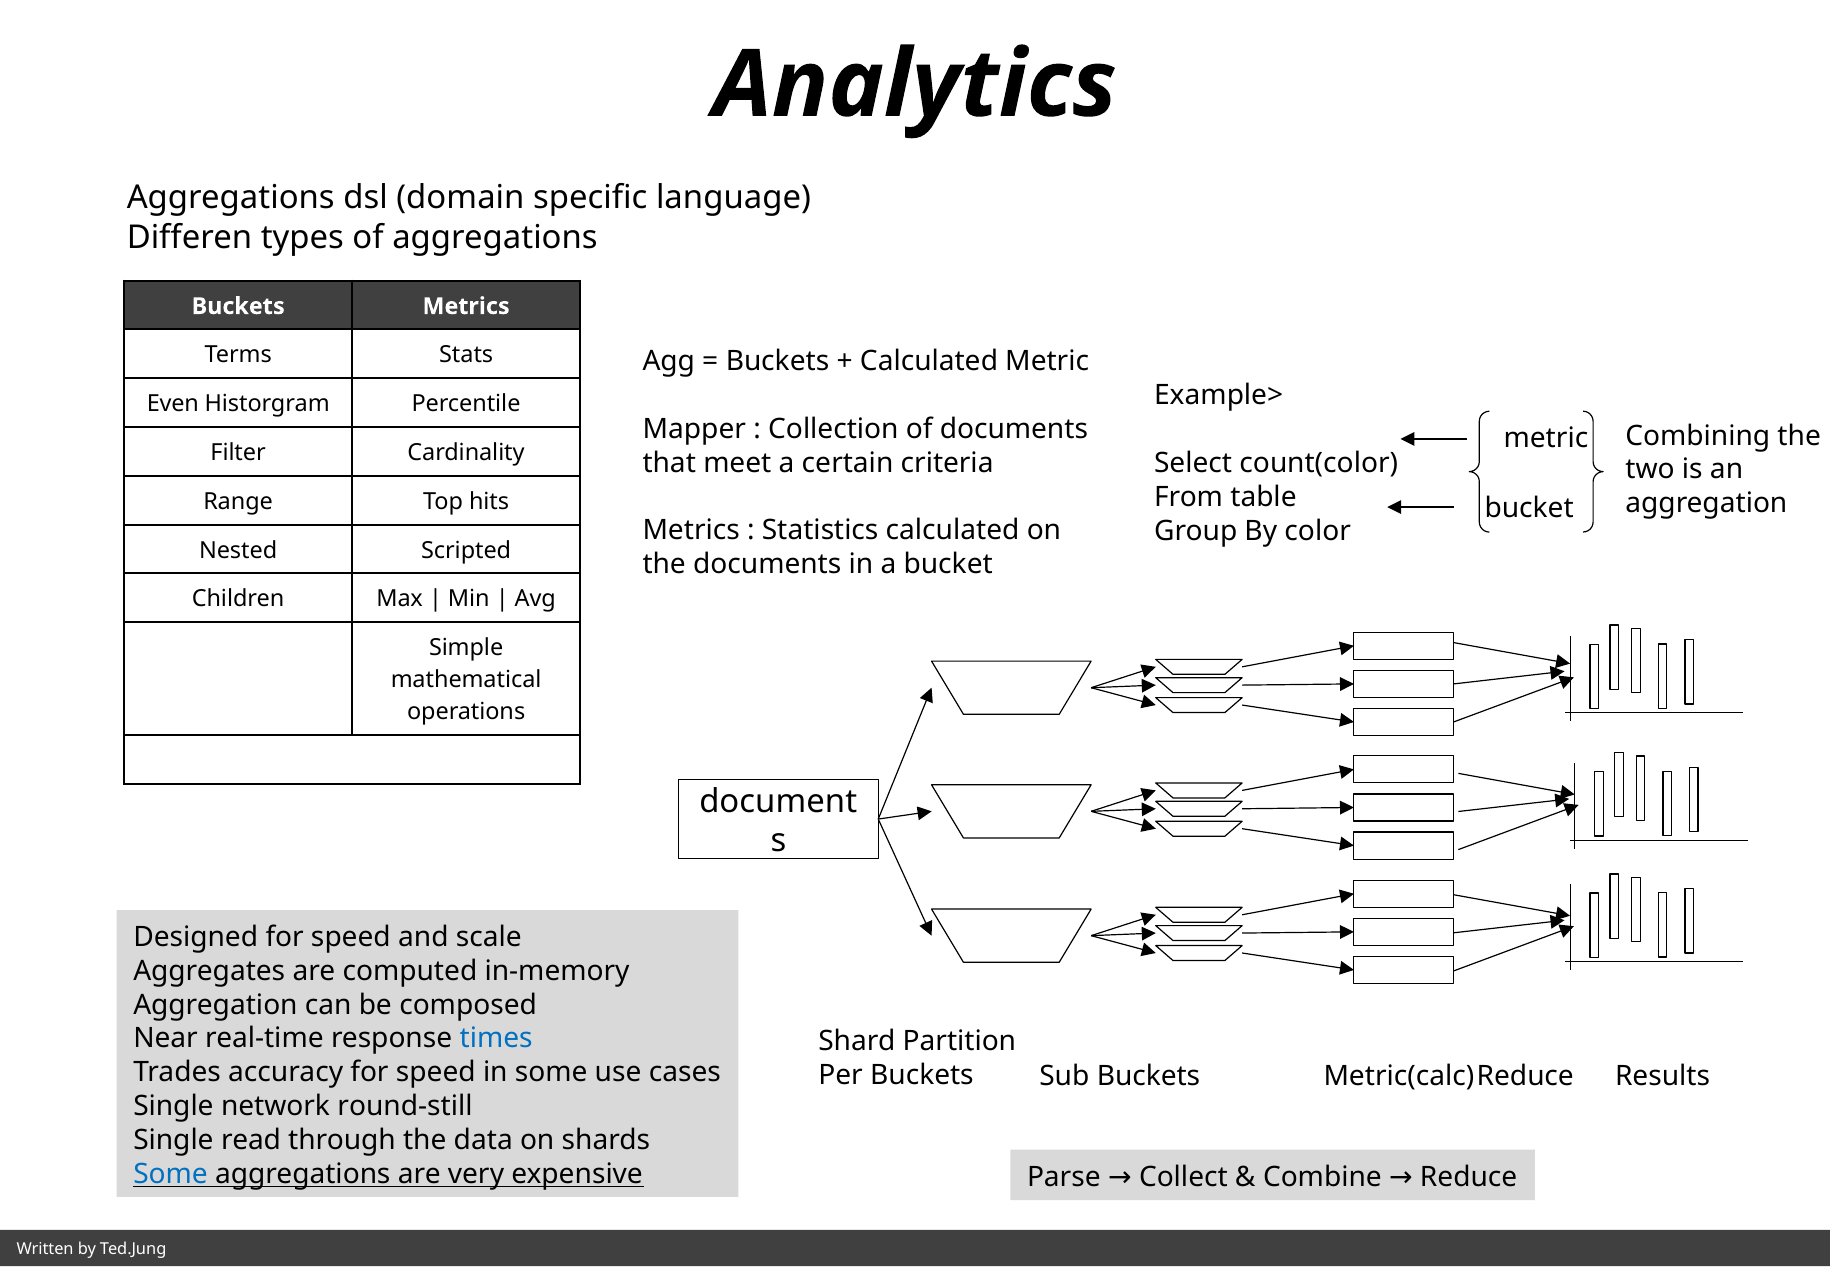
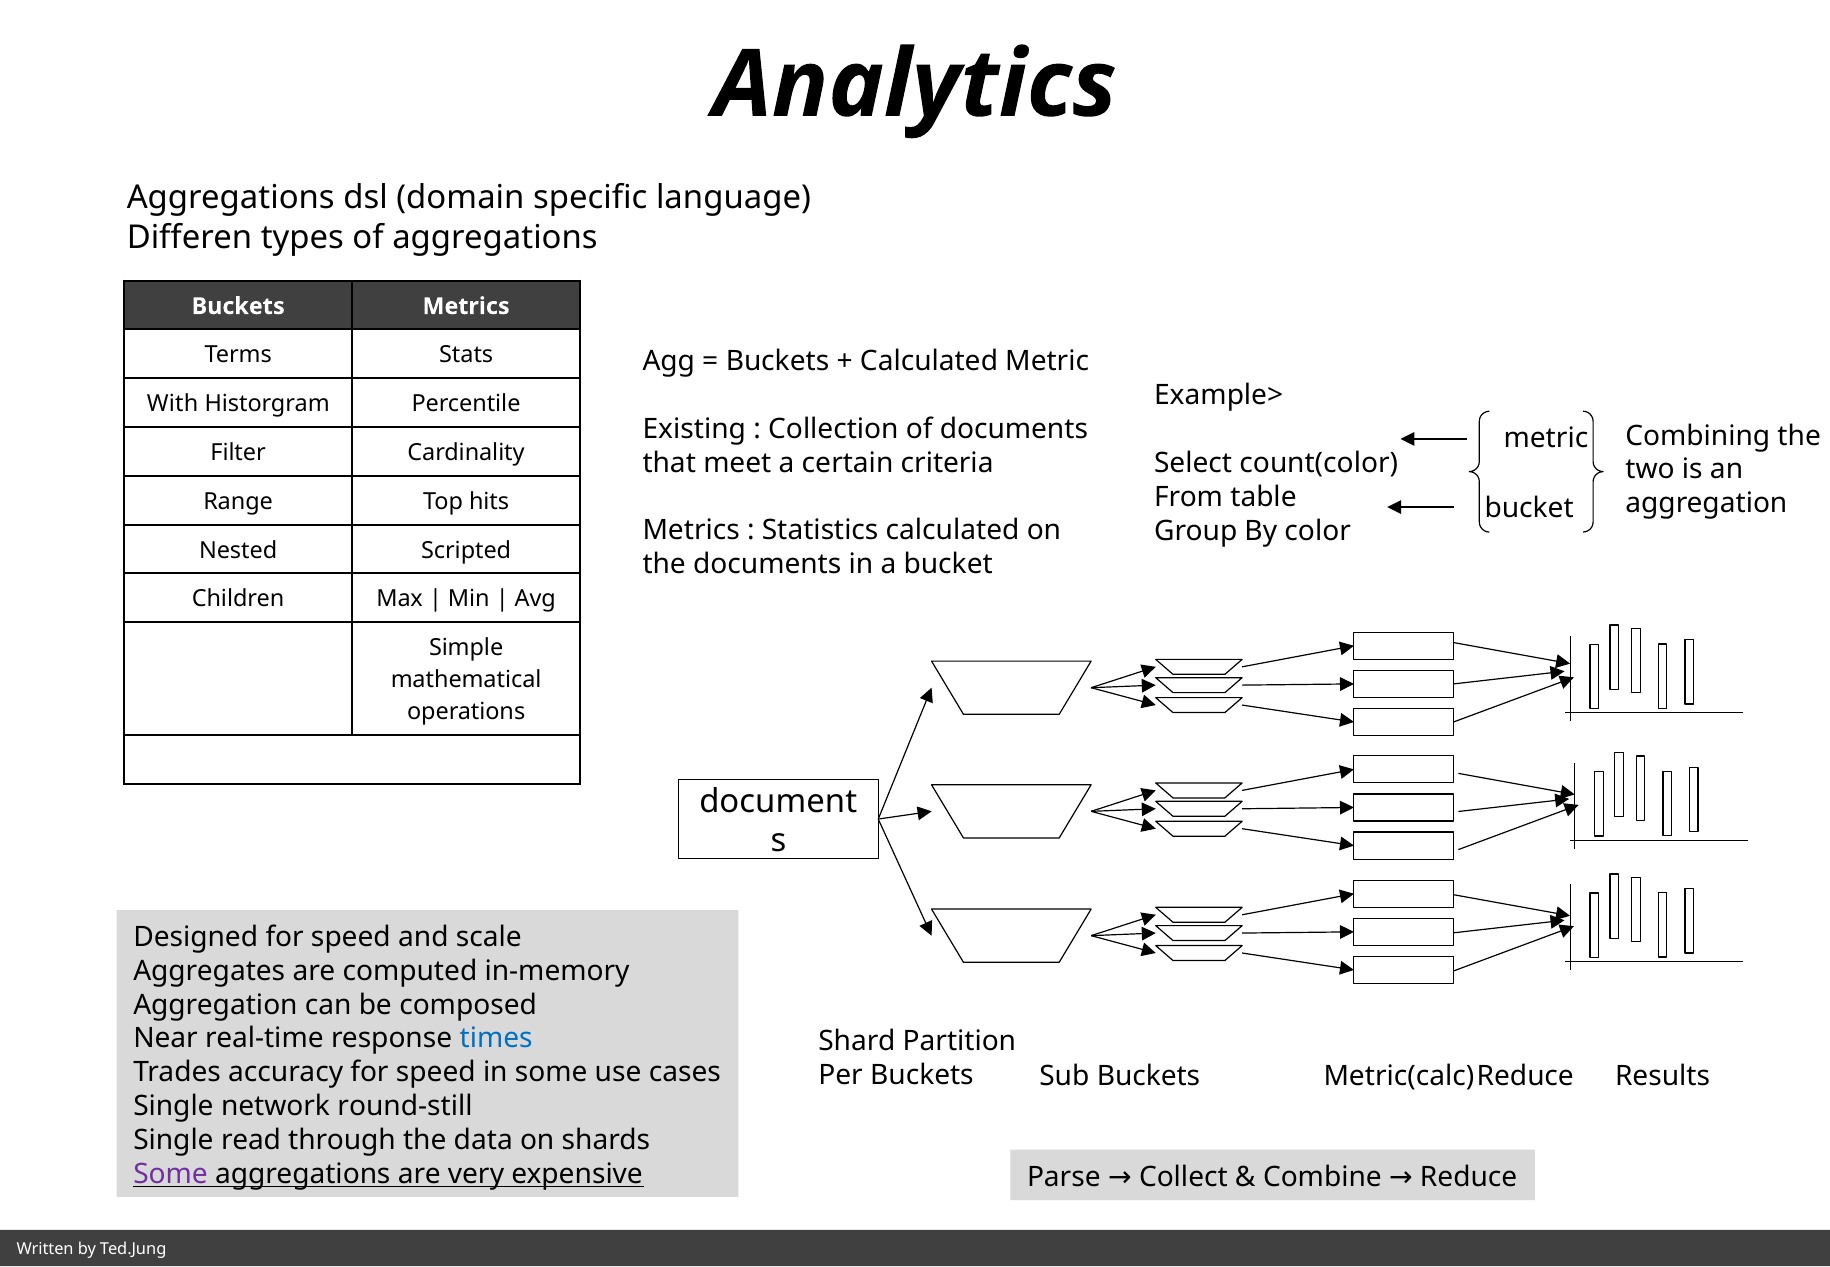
Even: Even -> With
Mapper: Mapper -> Existing
Some at (171, 1174) colour: blue -> purple
